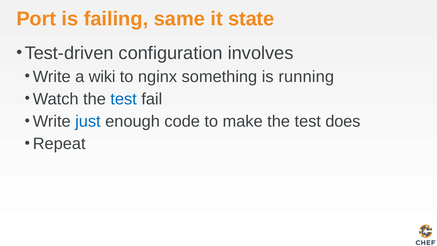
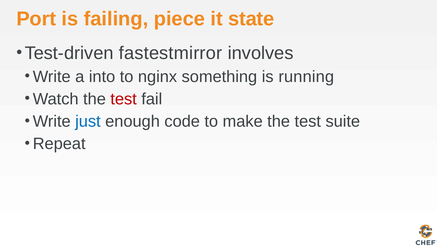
same: same -> piece
configuration: configuration -> fastestmirror
wiki: wiki -> into
test at (124, 99) colour: blue -> red
does: does -> suite
